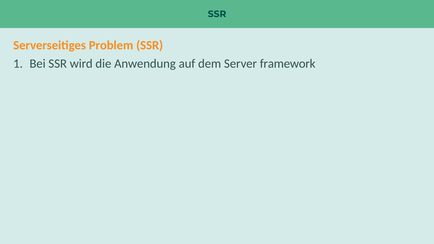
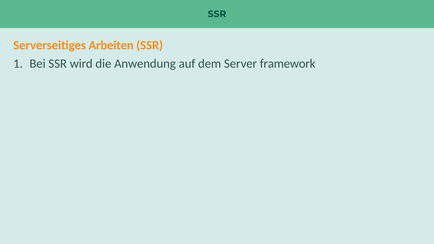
Problem: Problem -> Arbeiten
